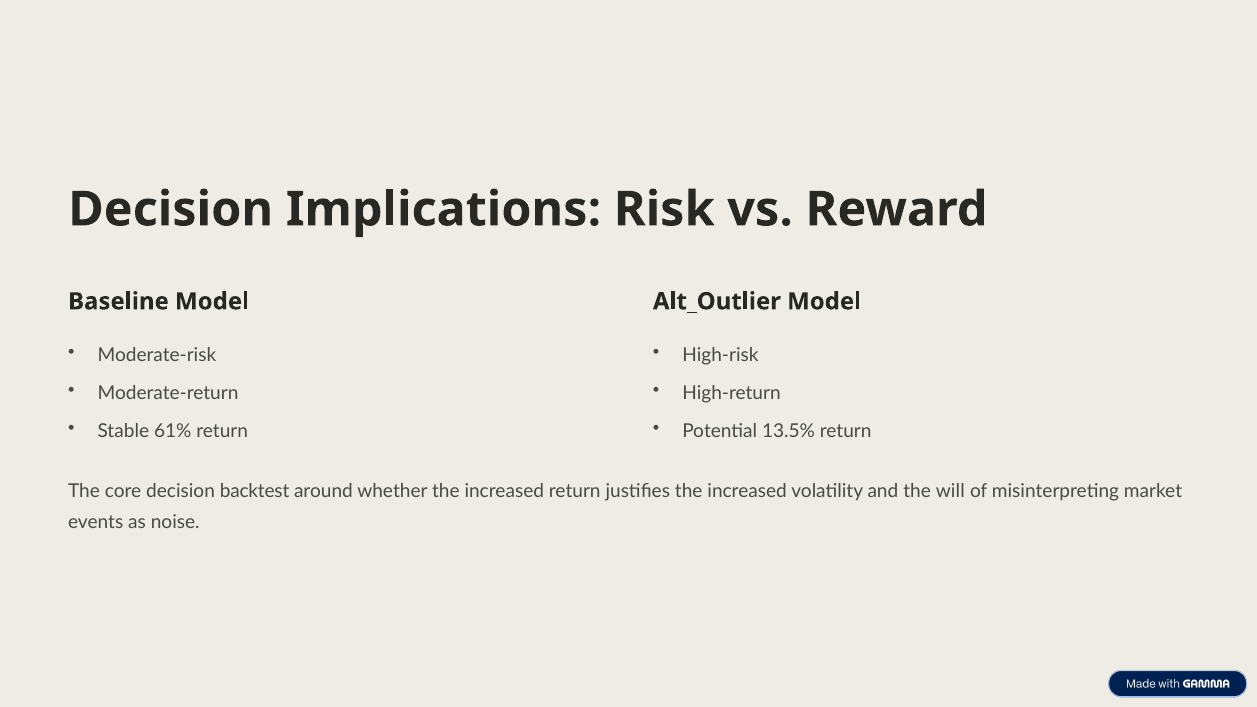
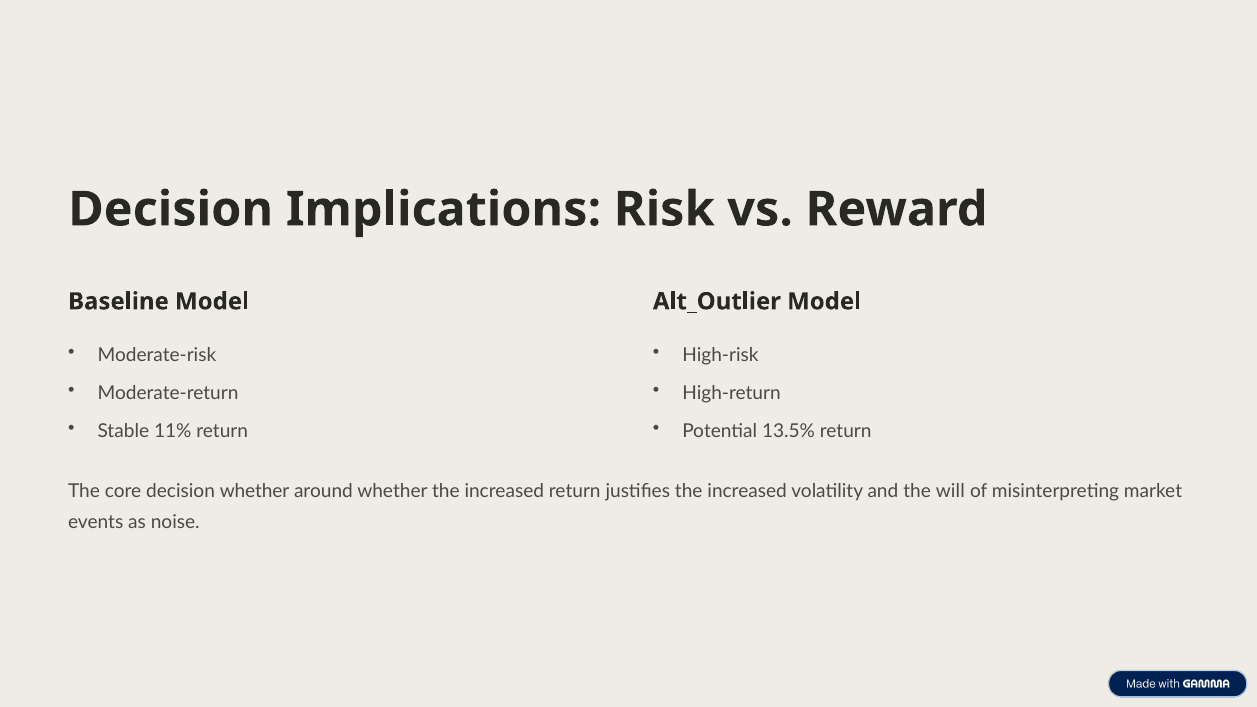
61%: 61% -> 11%
decision backtest: backtest -> whether
